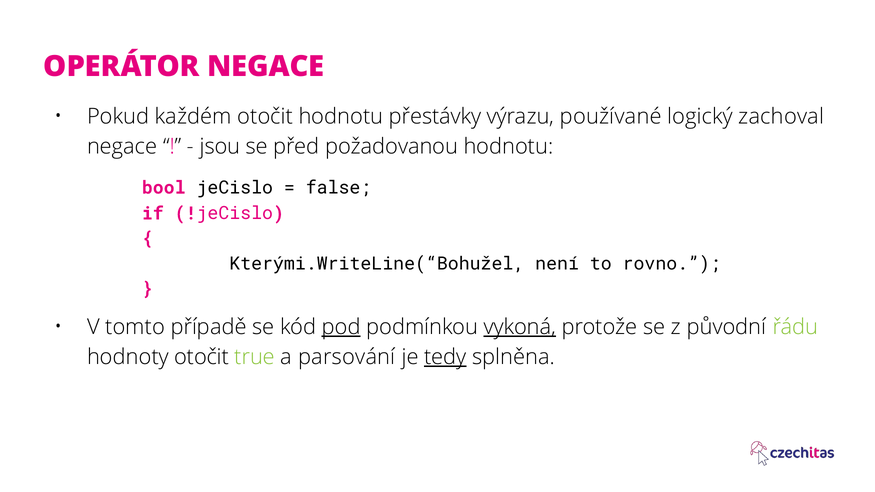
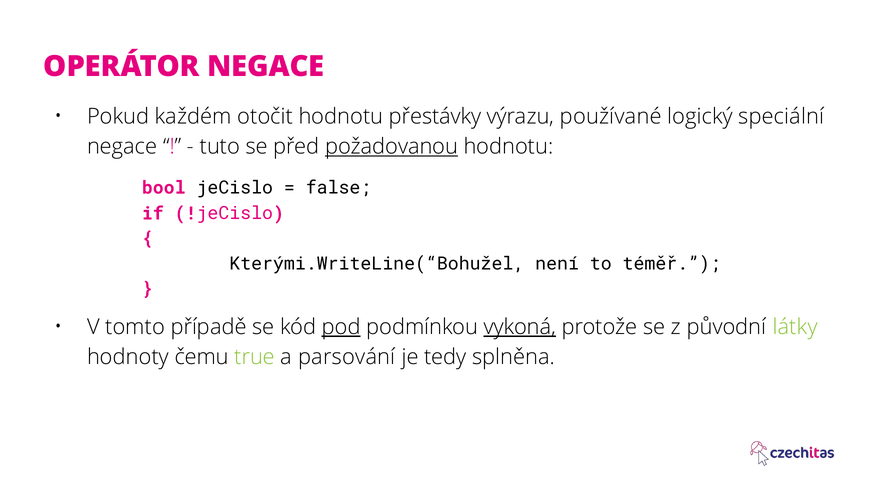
zachoval: zachoval -> speciální
jsou: jsou -> tuto
požadovanou underline: none -> present
rovno: rovno -> téměř
řádu: řádu -> látky
hodnoty otočit: otočit -> čemu
tedy underline: present -> none
